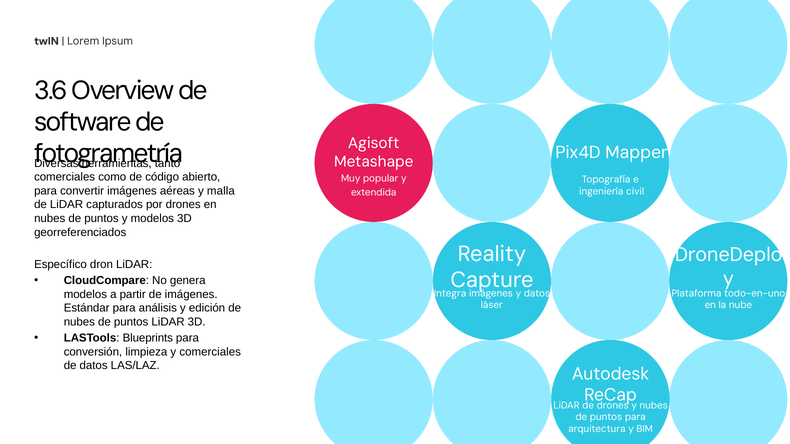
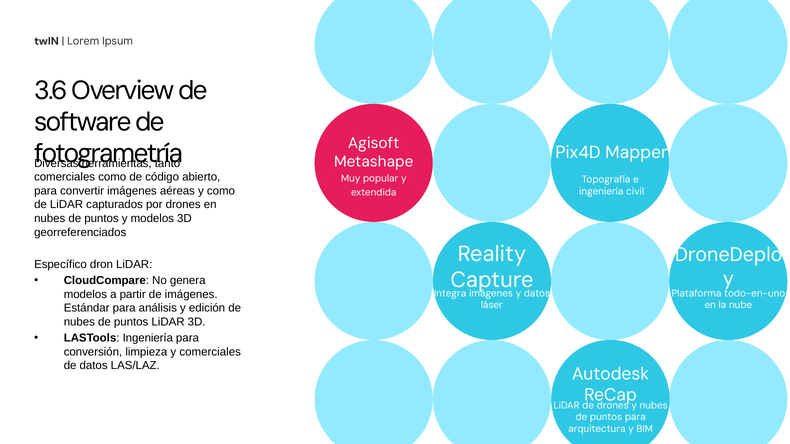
y malla: malla -> como
LASTools Blueprints: Blueprints -> Ingeniería
